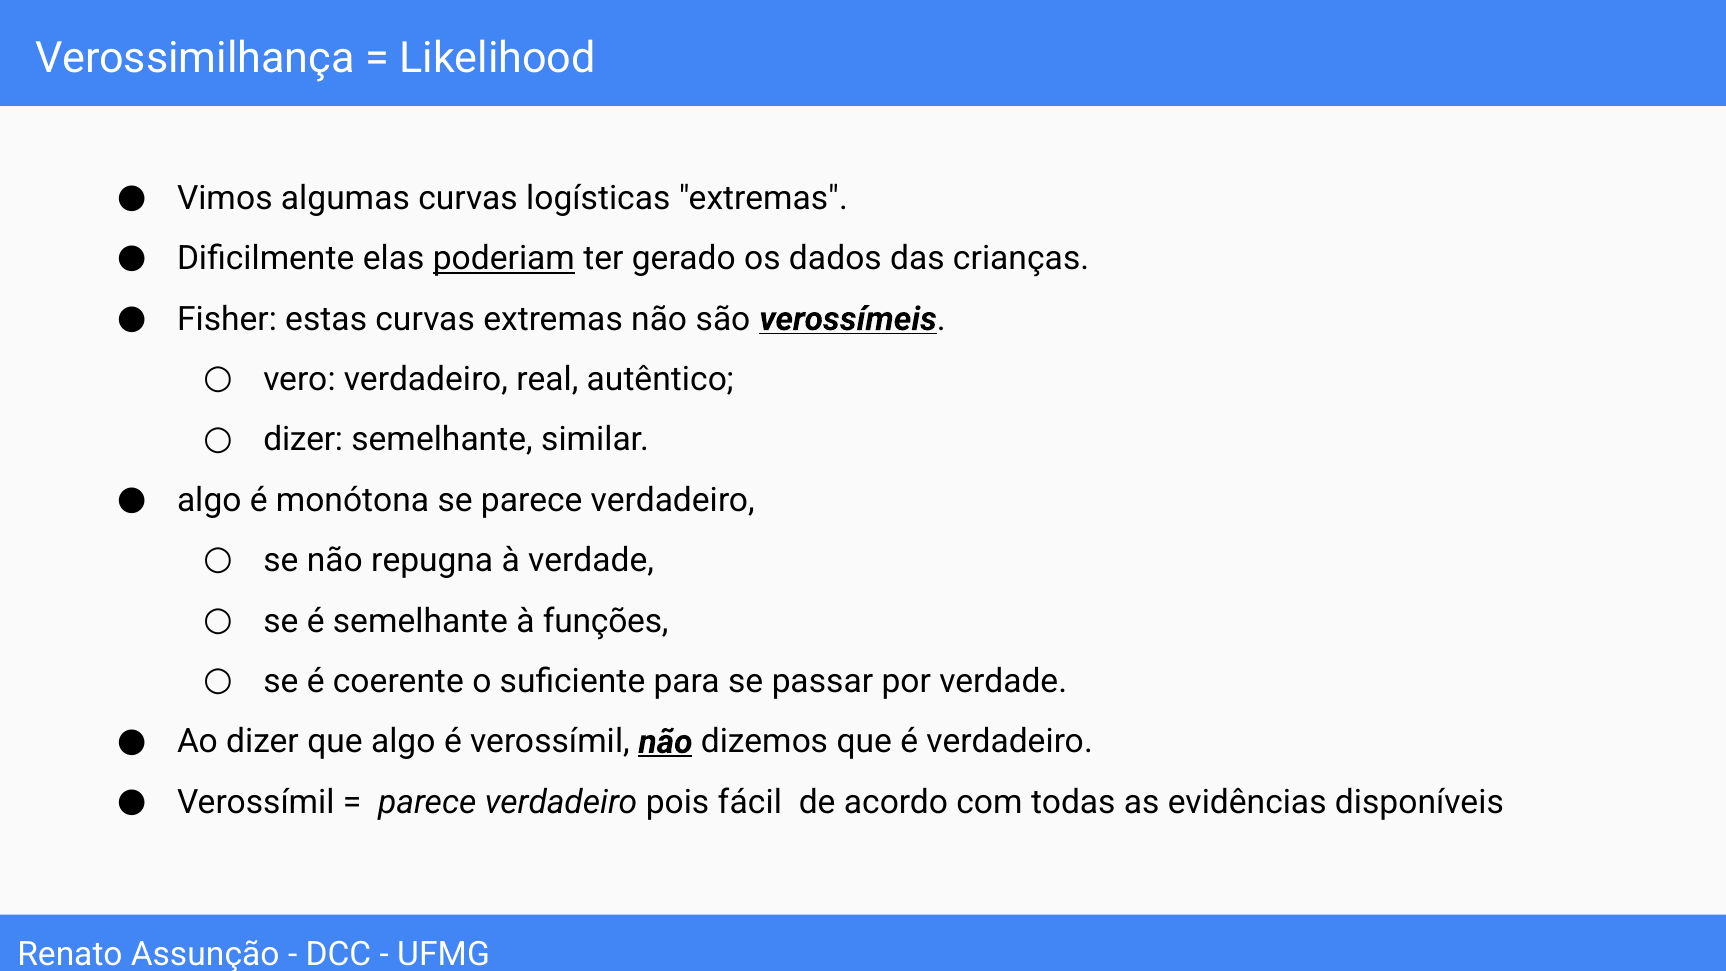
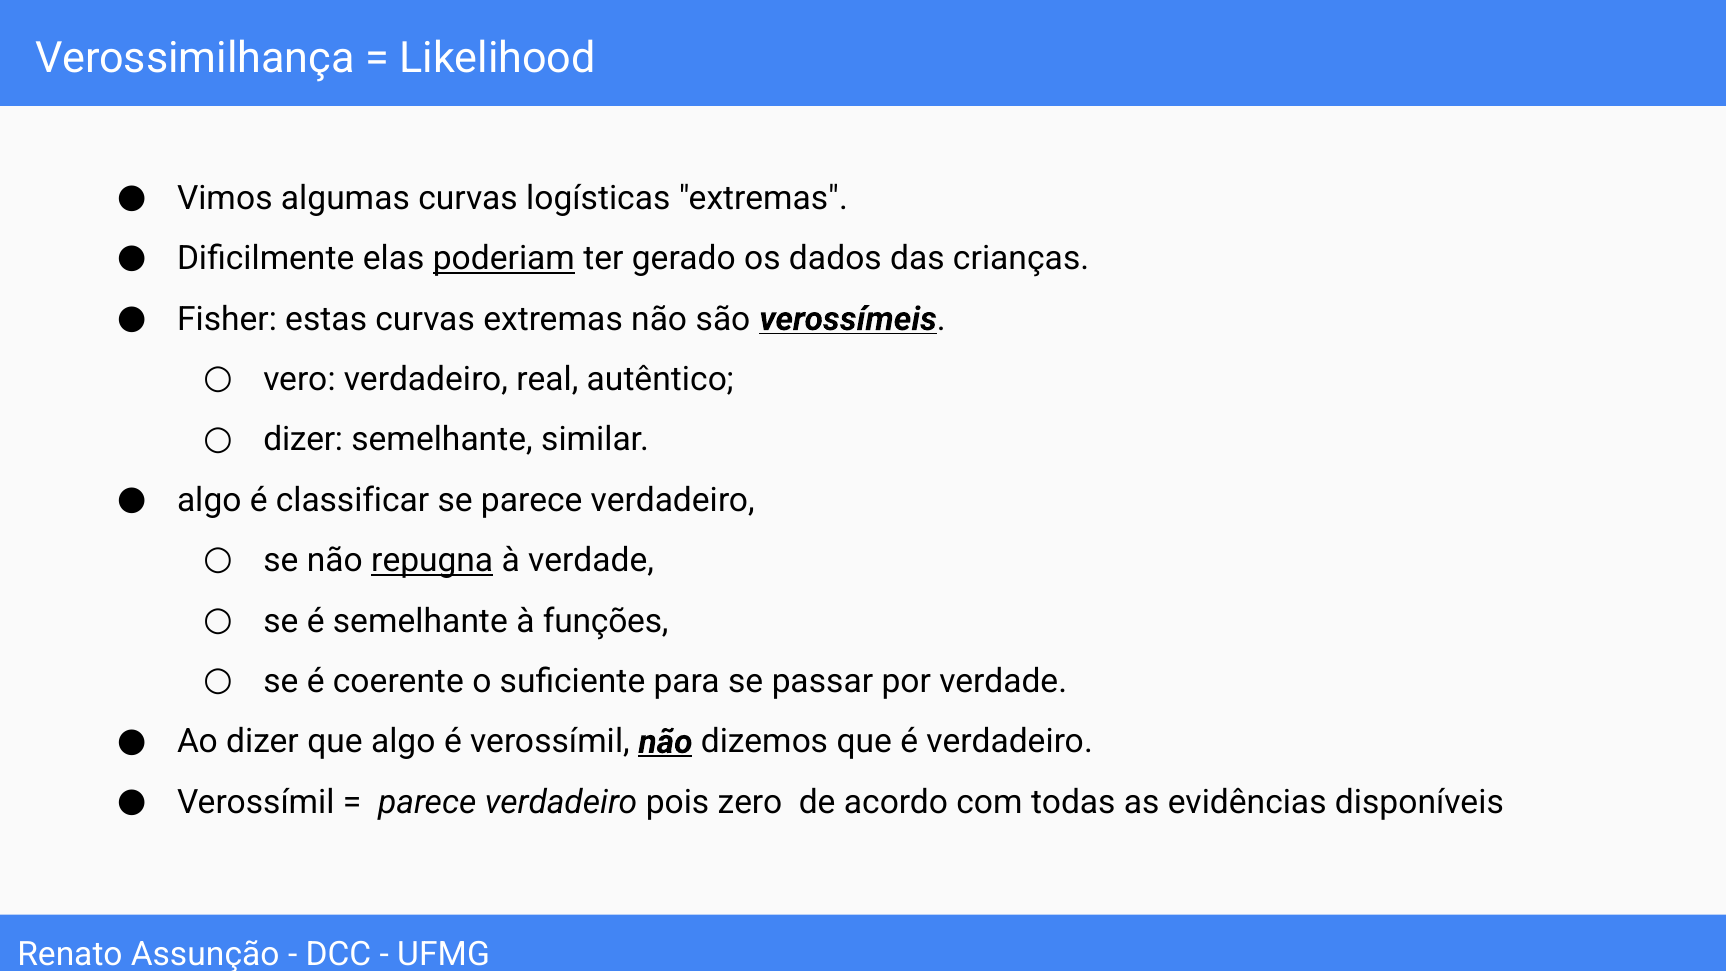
monótona: monótona -> classificar
repugna underline: none -> present
fácil: fácil -> zero
